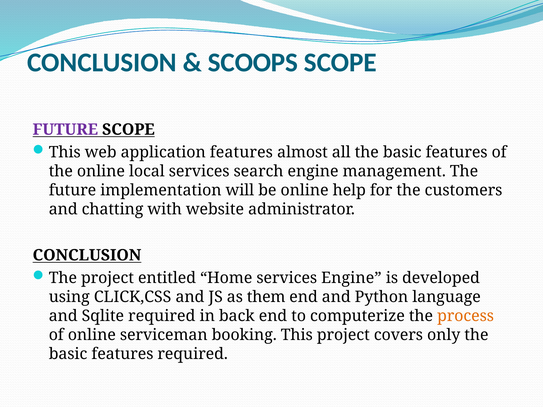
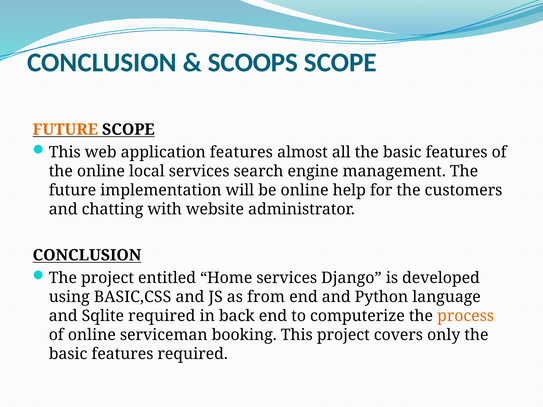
FUTURE at (65, 130) colour: purple -> orange
services Engine: Engine -> Django
CLICK,CSS: CLICK,CSS -> BASIC,CSS
them: them -> from
